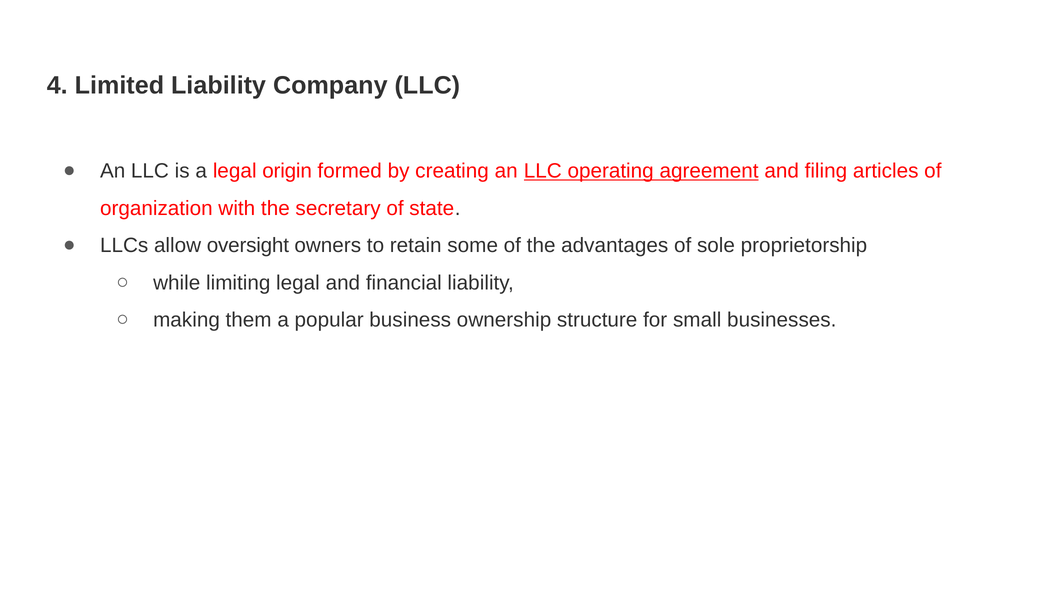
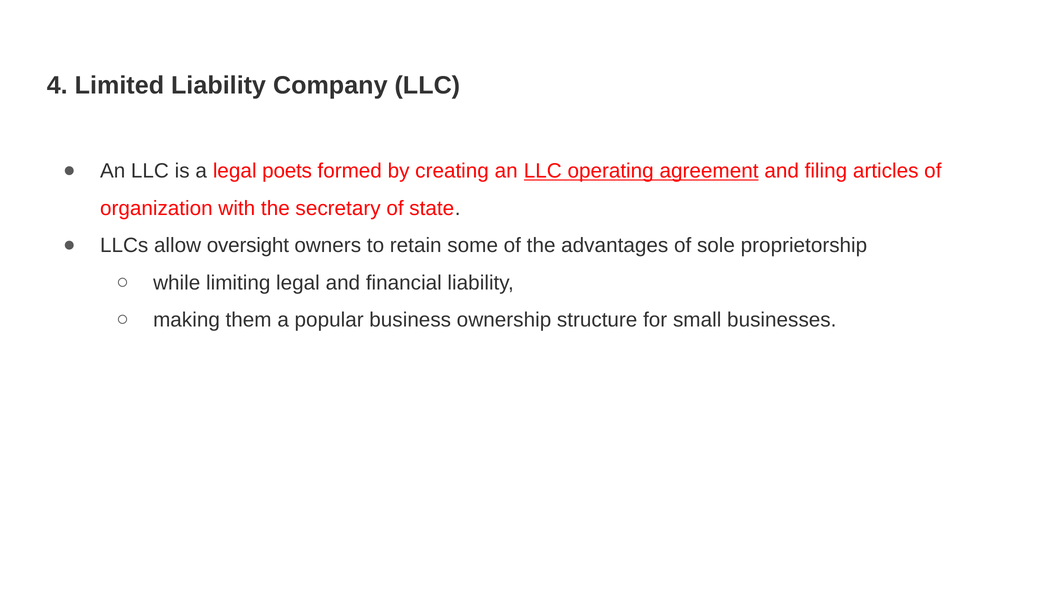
origin: origin -> poets
